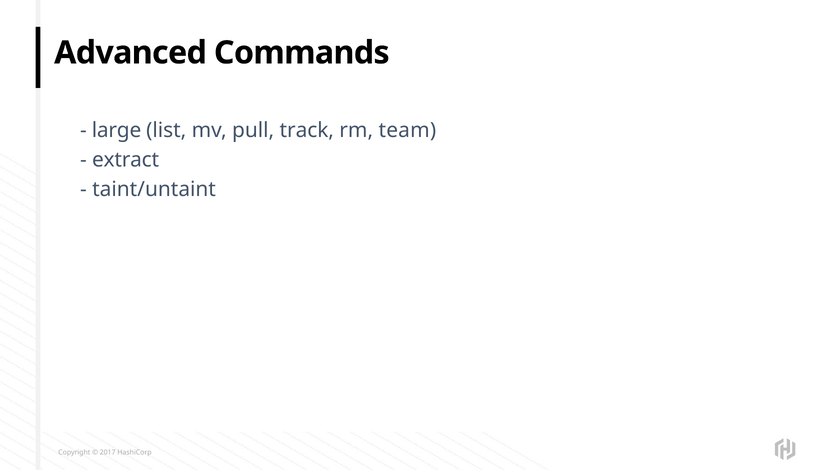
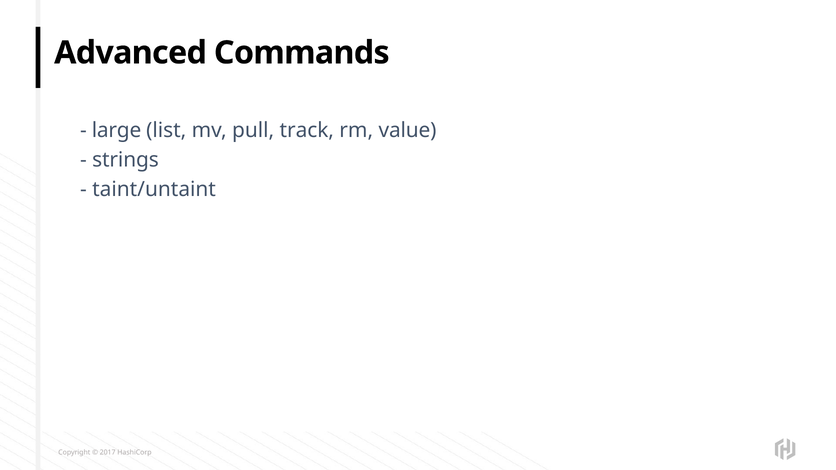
team: team -> value
extract: extract -> strings
